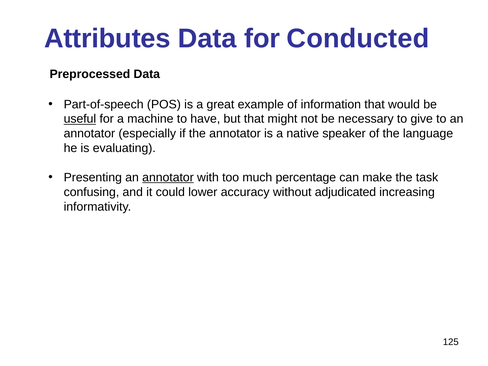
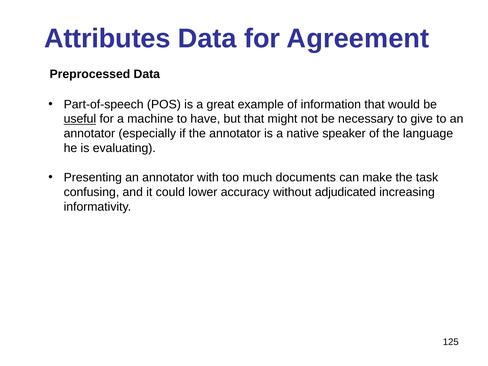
Conducted: Conducted -> Agreement
annotator at (168, 178) underline: present -> none
percentage: percentage -> documents
